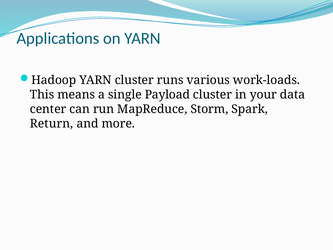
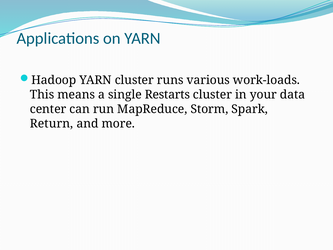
Payload: Payload -> Restarts
